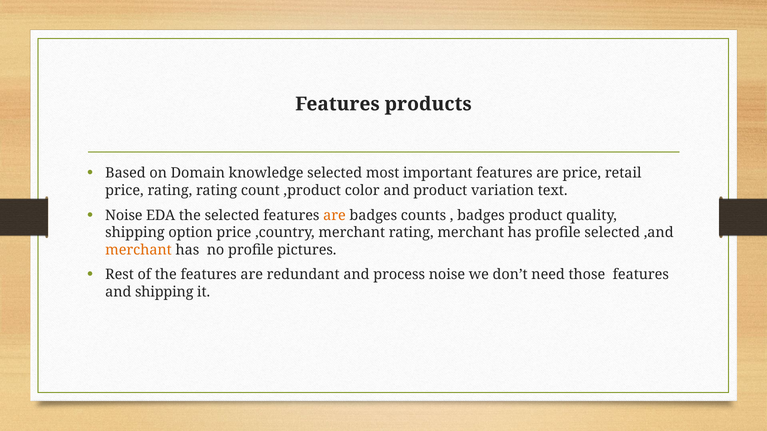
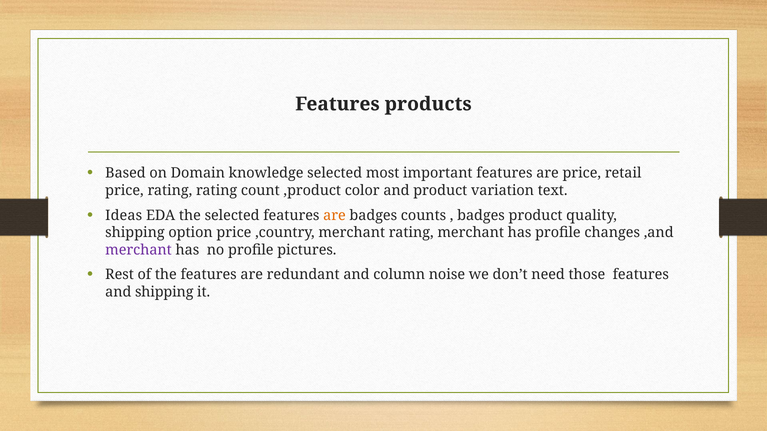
Noise at (124, 216): Noise -> Ideas
profile selected: selected -> changes
merchant at (139, 250) colour: orange -> purple
process: process -> column
